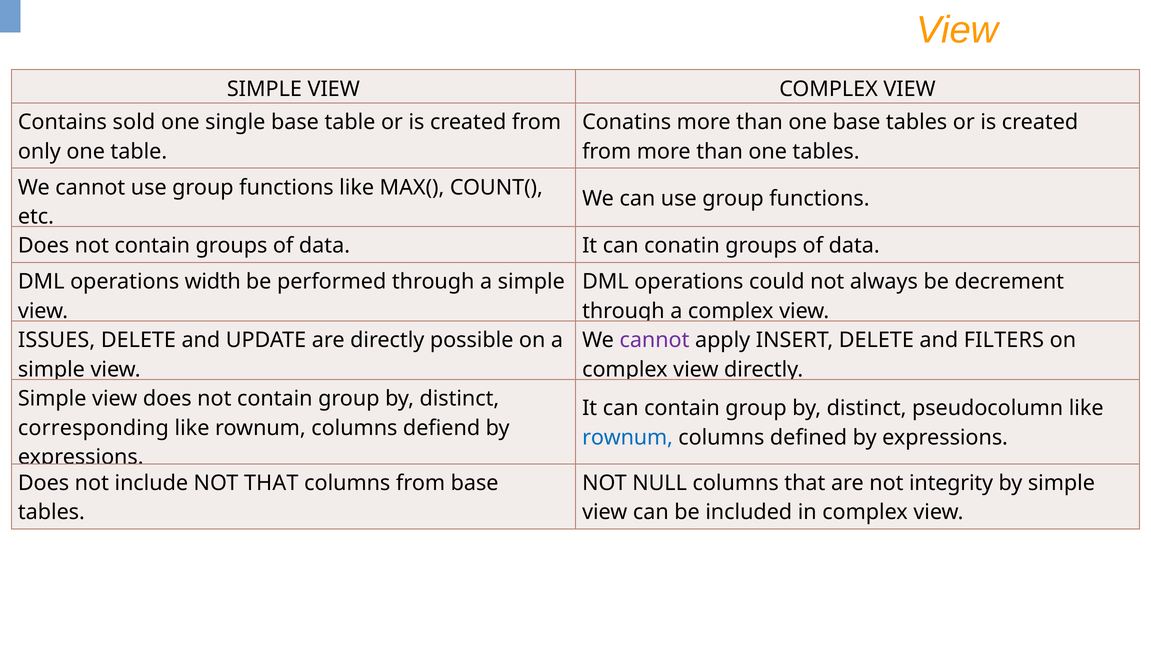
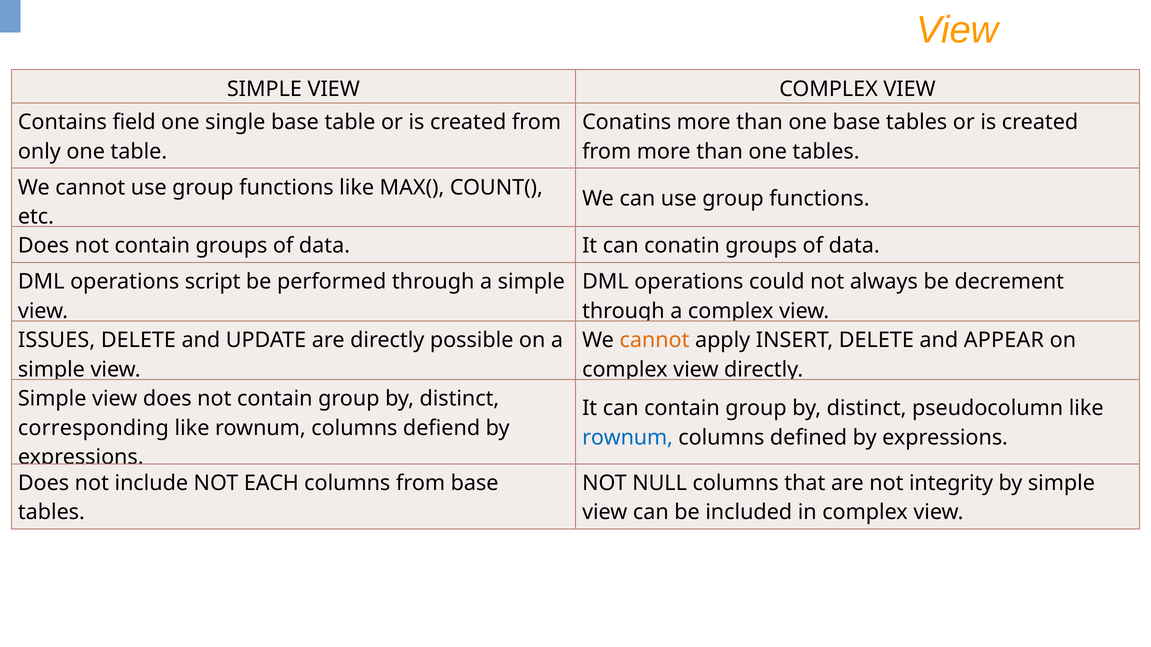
sold: sold -> field
width: width -> script
cannot at (654, 340) colour: purple -> orange
FILTERS: FILTERS -> APPEAR
NOT THAT: THAT -> EACH
